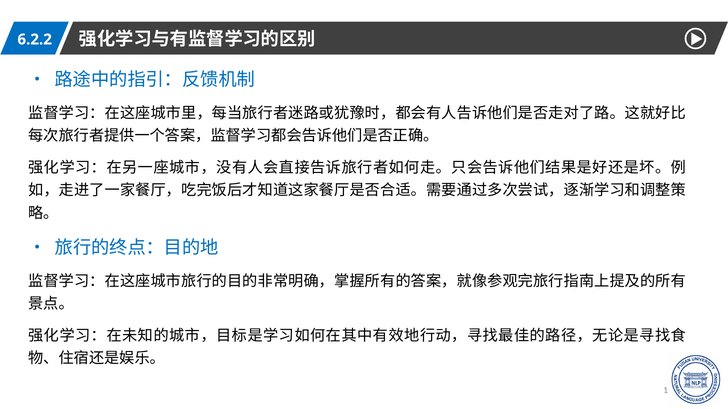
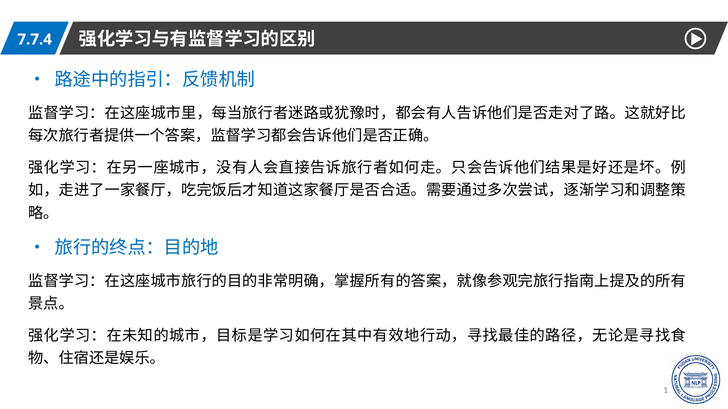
6.2.2: 6.2.2 -> 7.7.4
